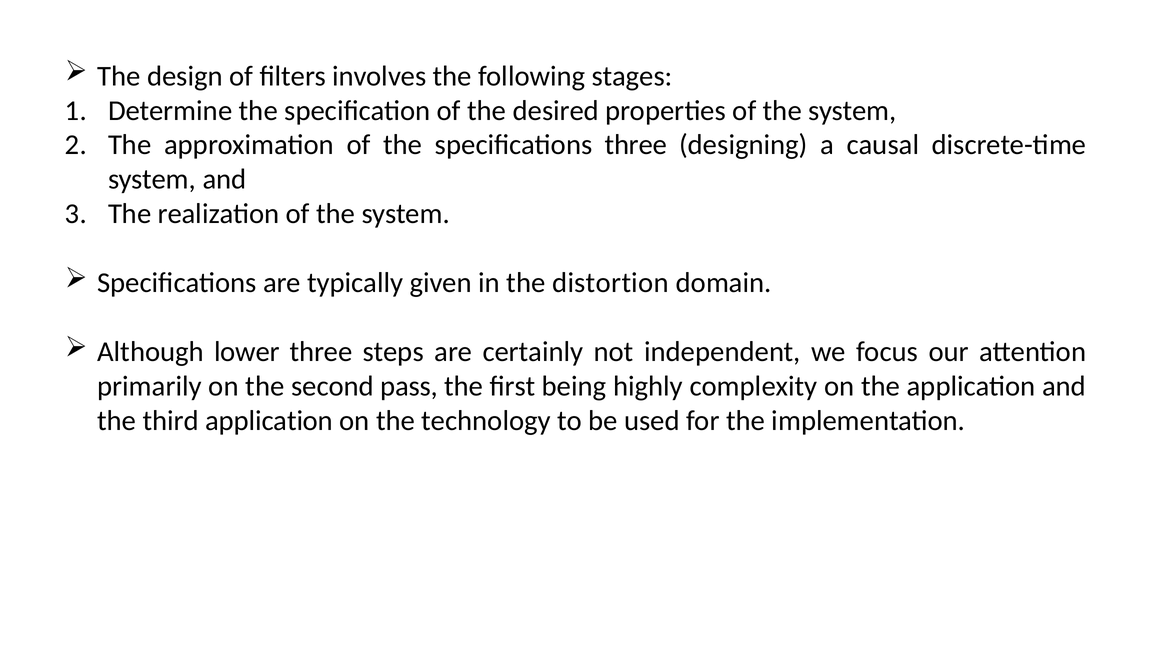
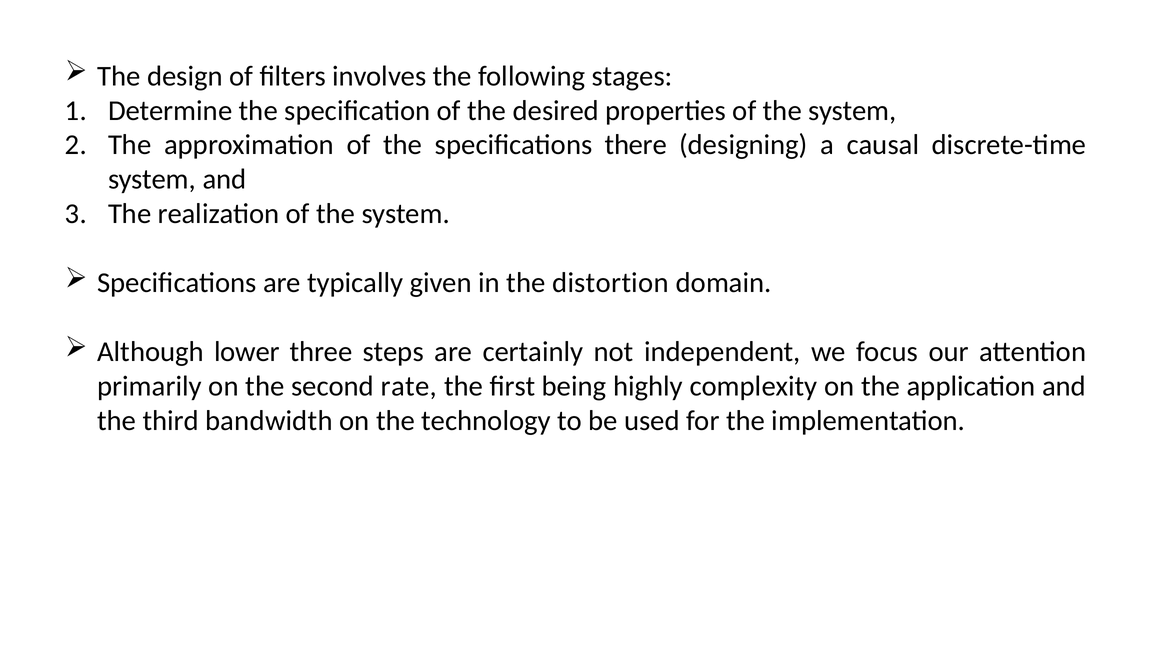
specifications three: three -> there
pass: pass -> rate
third application: application -> bandwidth
